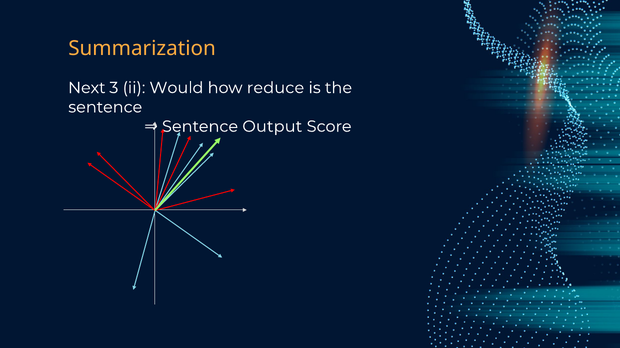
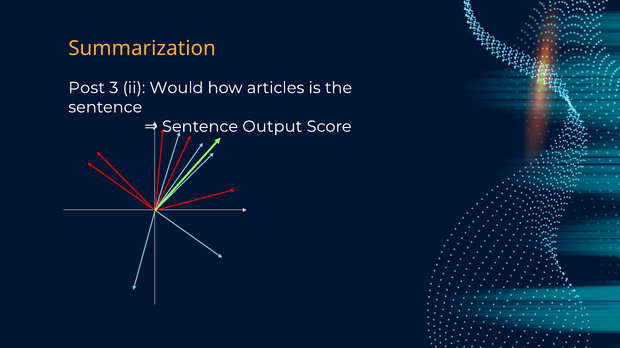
Next: Next -> Post
reduce: reduce -> articles
